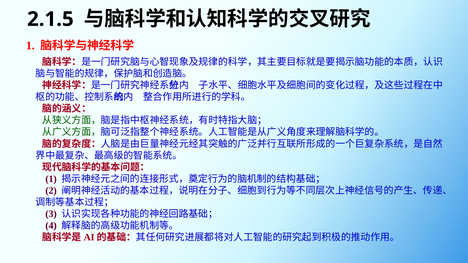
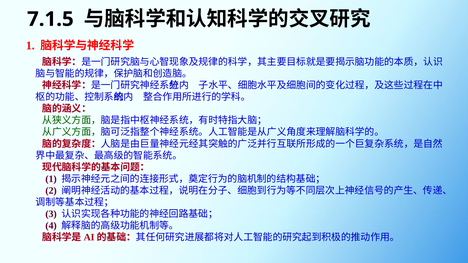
2.1.5: 2.1.5 -> 7.1.5
